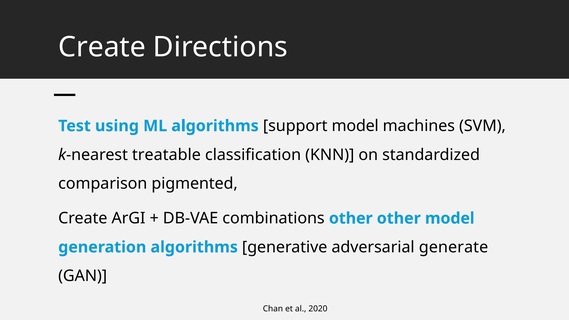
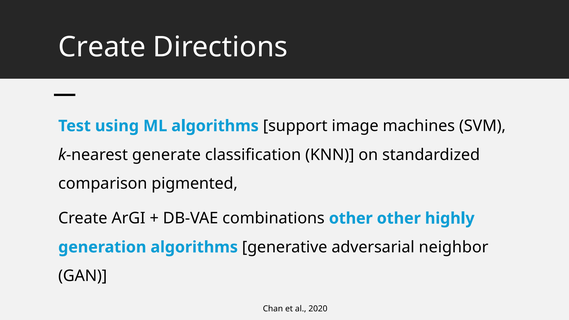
support model: model -> image
treatable: treatable -> generate
other model: model -> highly
generate: generate -> neighbor
